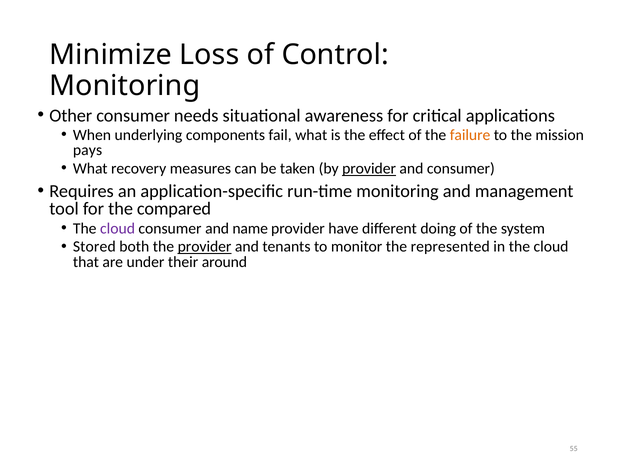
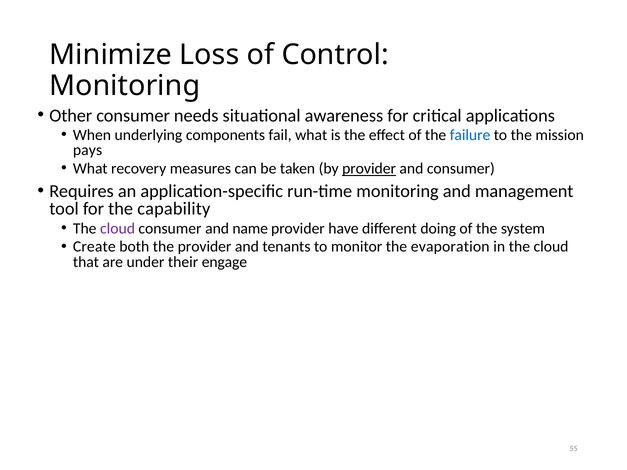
failure colour: orange -> blue
compared: compared -> capability
Stored: Stored -> Create
provider at (205, 247) underline: present -> none
represented: represented -> evaporation
around: around -> engage
